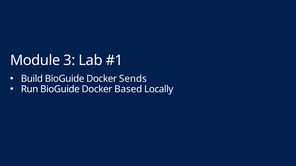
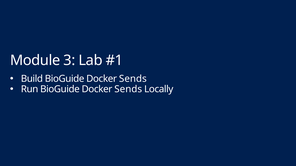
Run BioGuide Docker Based: Based -> Sends
